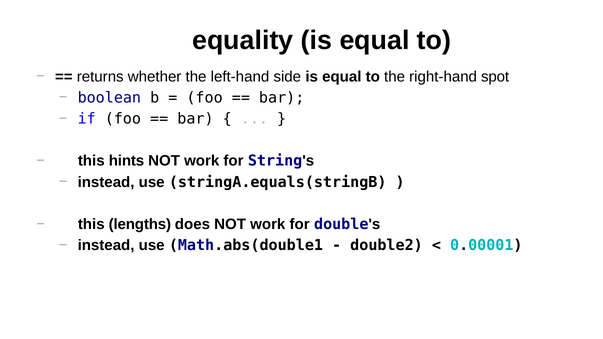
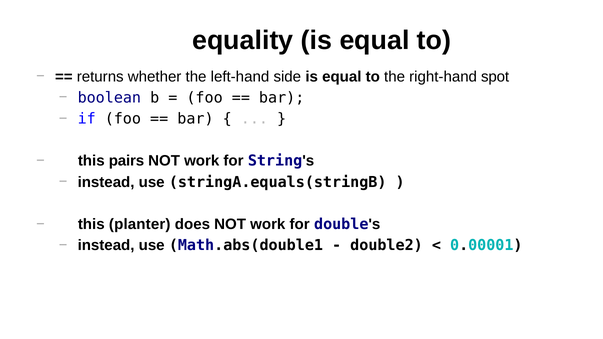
hints: hints -> pairs
lengths: lengths -> planter
